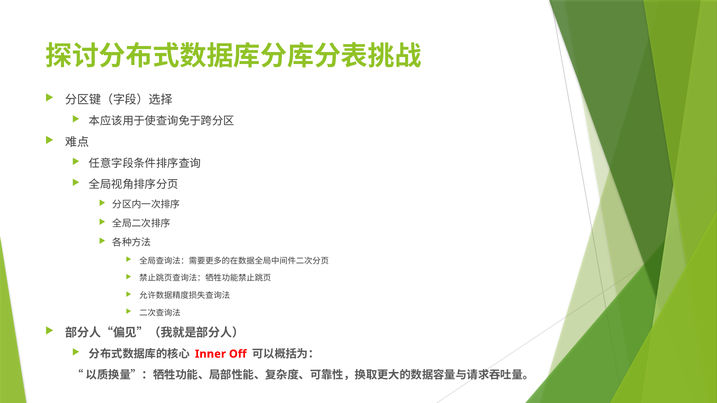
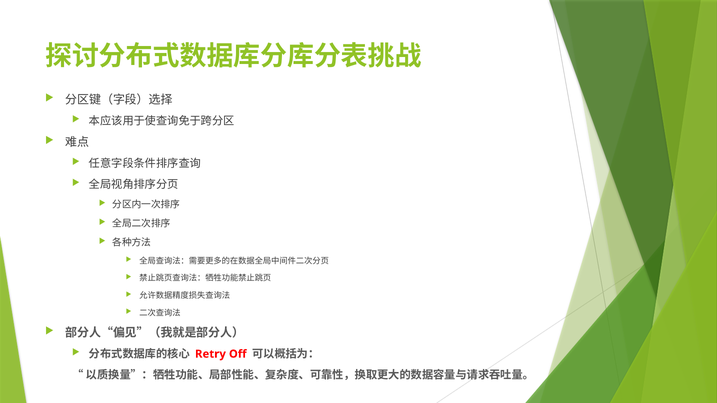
Inner: Inner -> Retry
